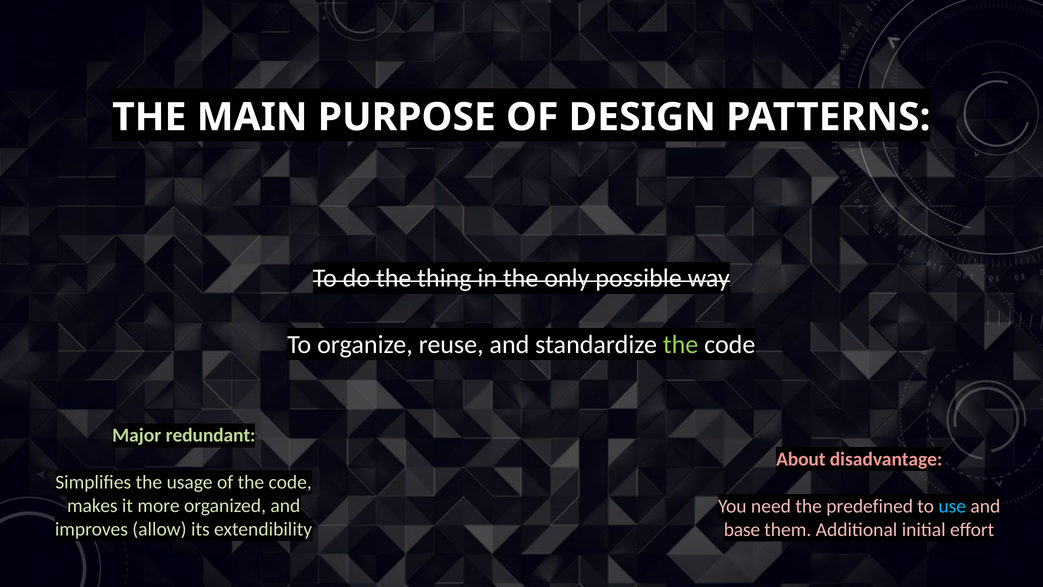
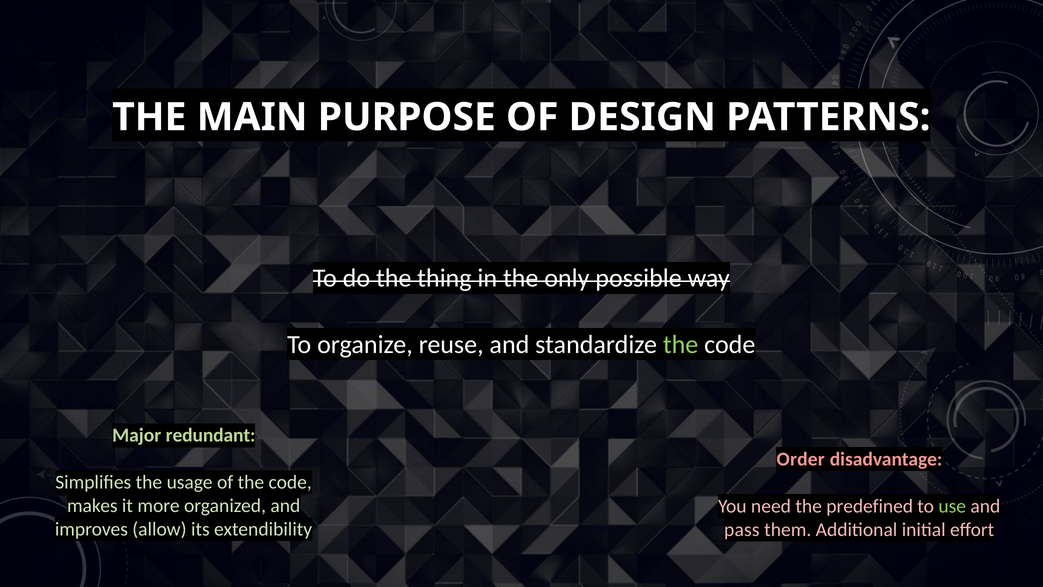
About: About -> Order
use colour: light blue -> light green
base: base -> pass
